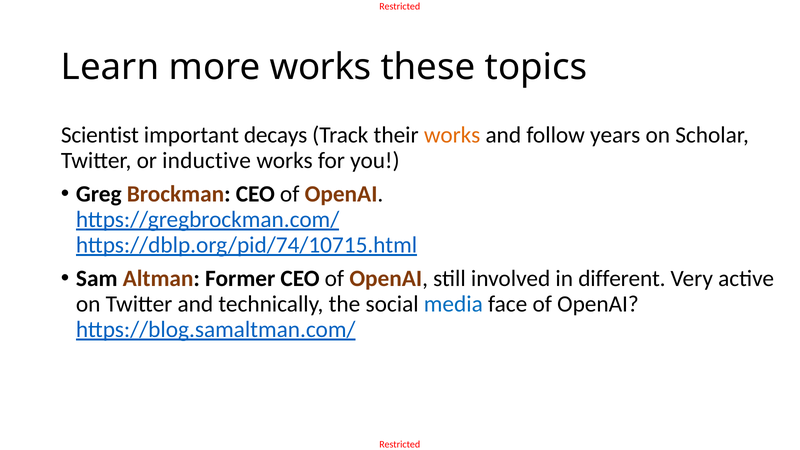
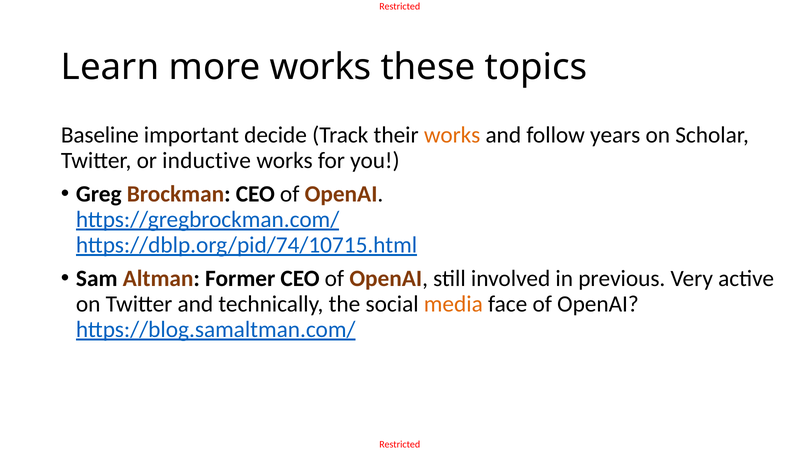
Scientist: Scientist -> Baseline
decays: decays -> decide
different: different -> previous
media colour: blue -> orange
